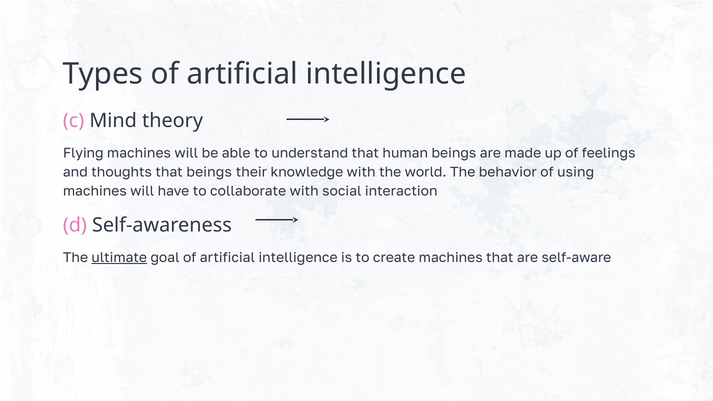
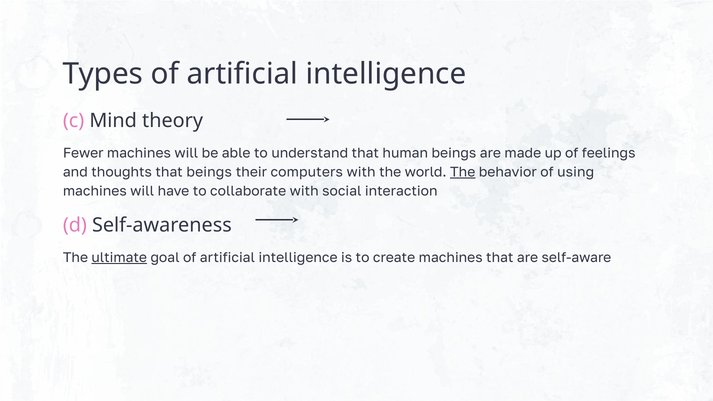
Flying: Flying -> Fewer
knowledge: knowledge -> computers
The at (463, 172) underline: none -> present
